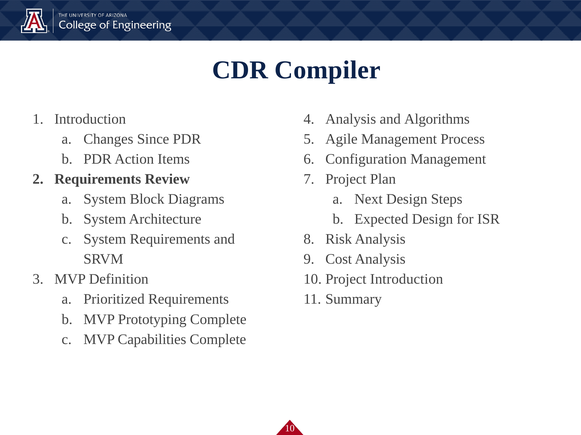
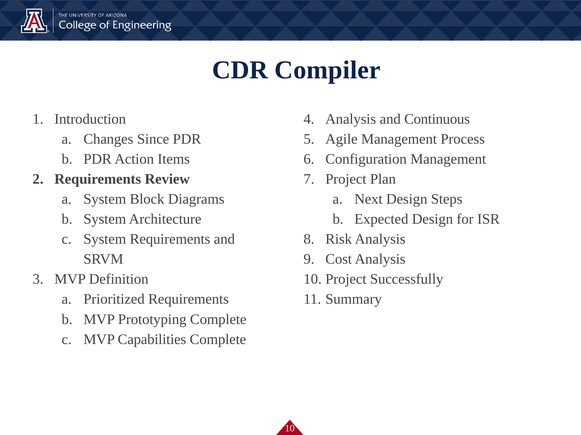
Algorithms: Algorithms -> Continuous
Project Introduction: Introduction -> Successfully
